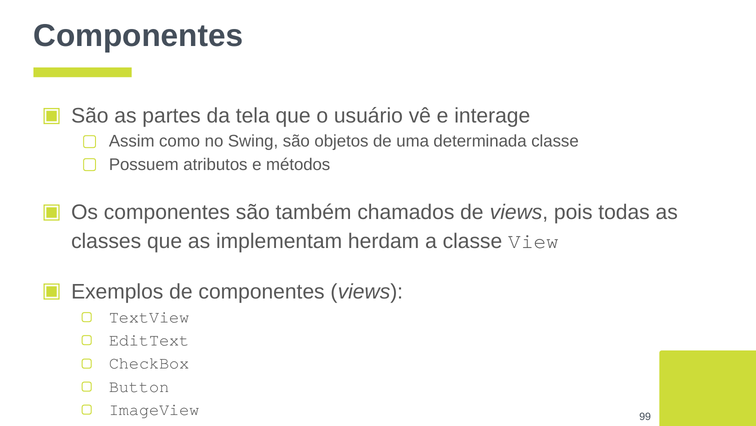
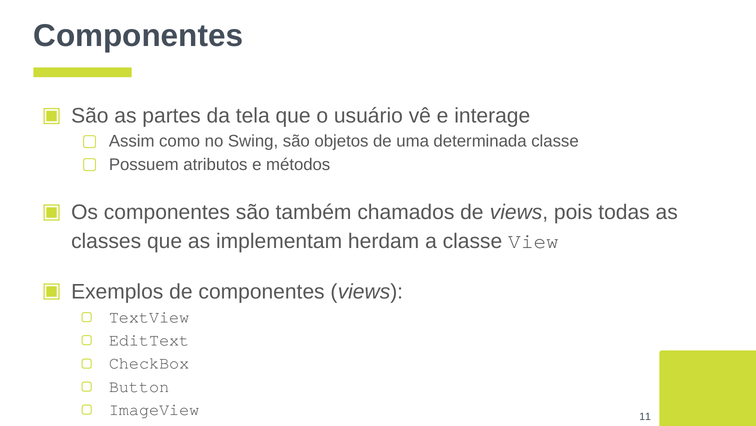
99: 99 -> 11
